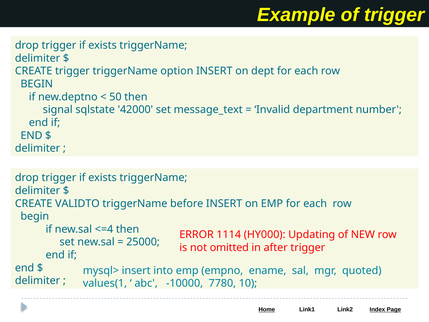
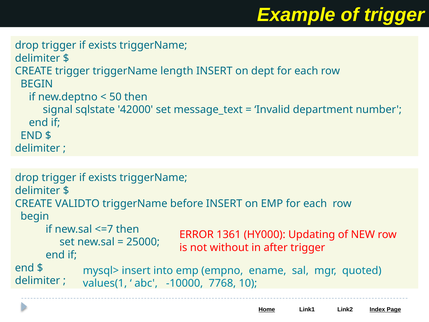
option: option -> length
<=4: <=4 -> <=7
1114: 1114 -> 1361
omitted: omitted -> without
7780: 7780 -> 7768
